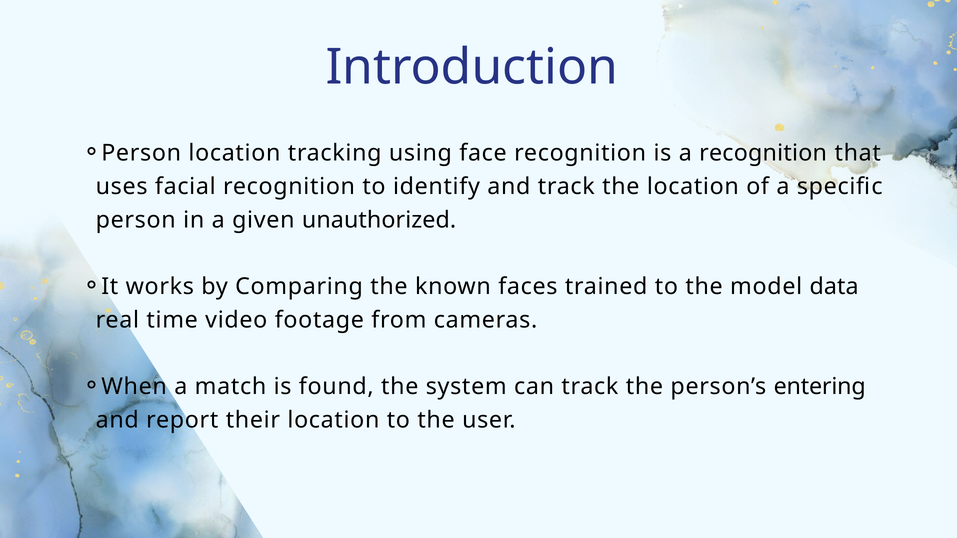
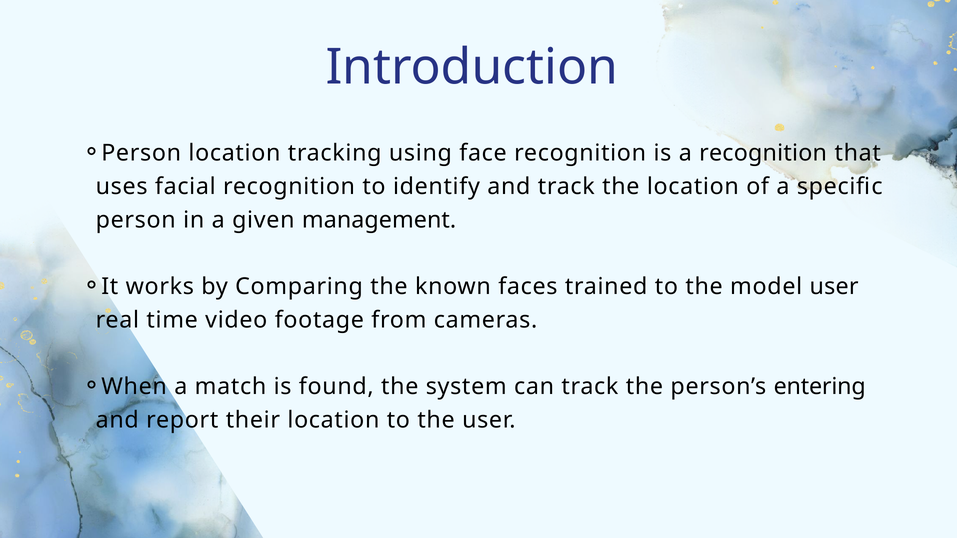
unauthorized: unauthorized -> management
model data: data -> user
